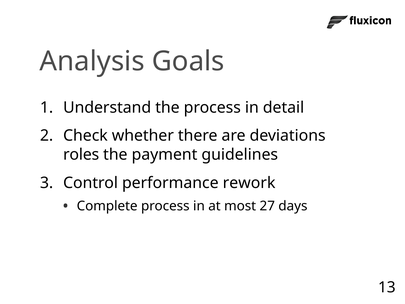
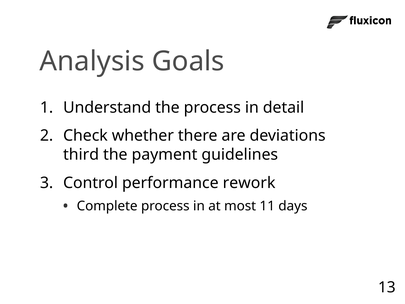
roles: roles -> third
27: 27 -> 11
